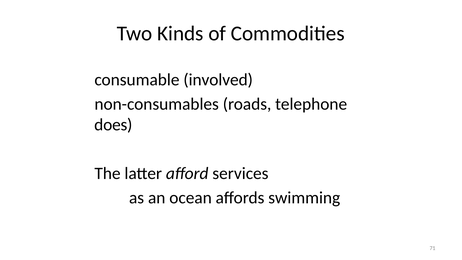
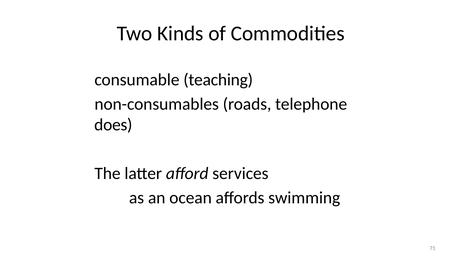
involved: involved -> teaching
